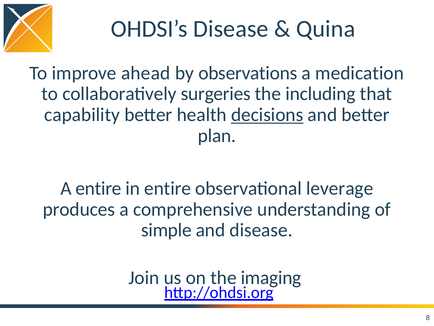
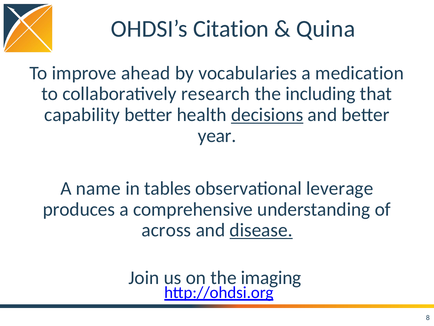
OHDSI’s Disease: Disease -> Citation
observations: observations -> vocabularies
surgeries: surgeries -> research
plan: plan -> year
A entire: entire -> name
in entire: entire -> tables
simple: simple -> across
disease at (261, 230) underline: none -> present
